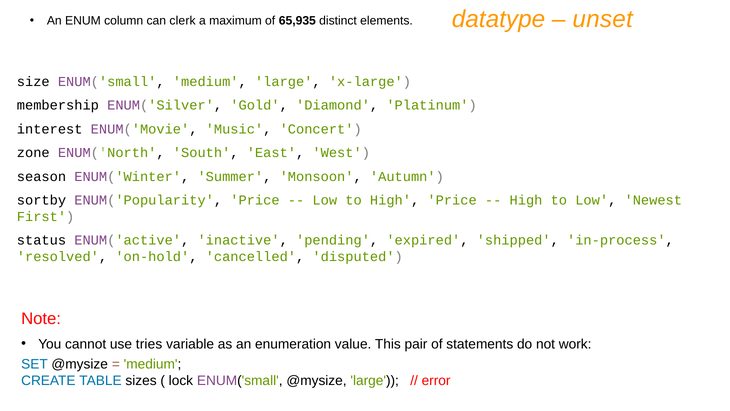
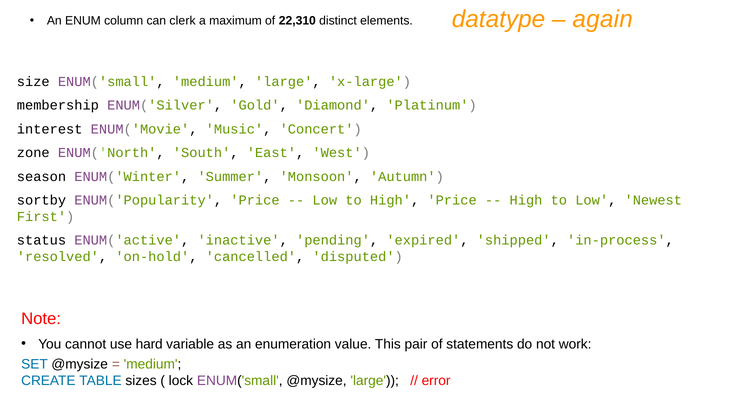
unset: unset -> again
65,935: 65,935 -> 22,310
tries: tries -> hard
